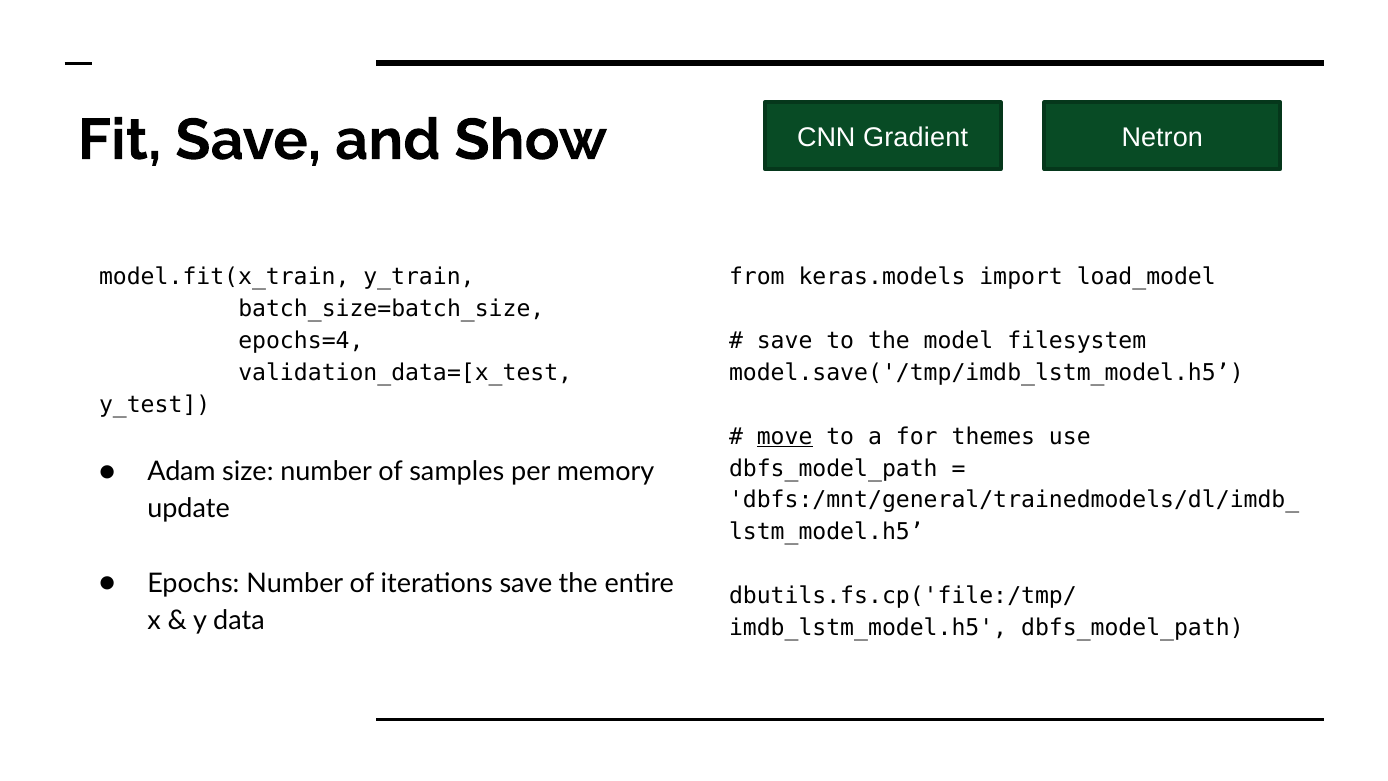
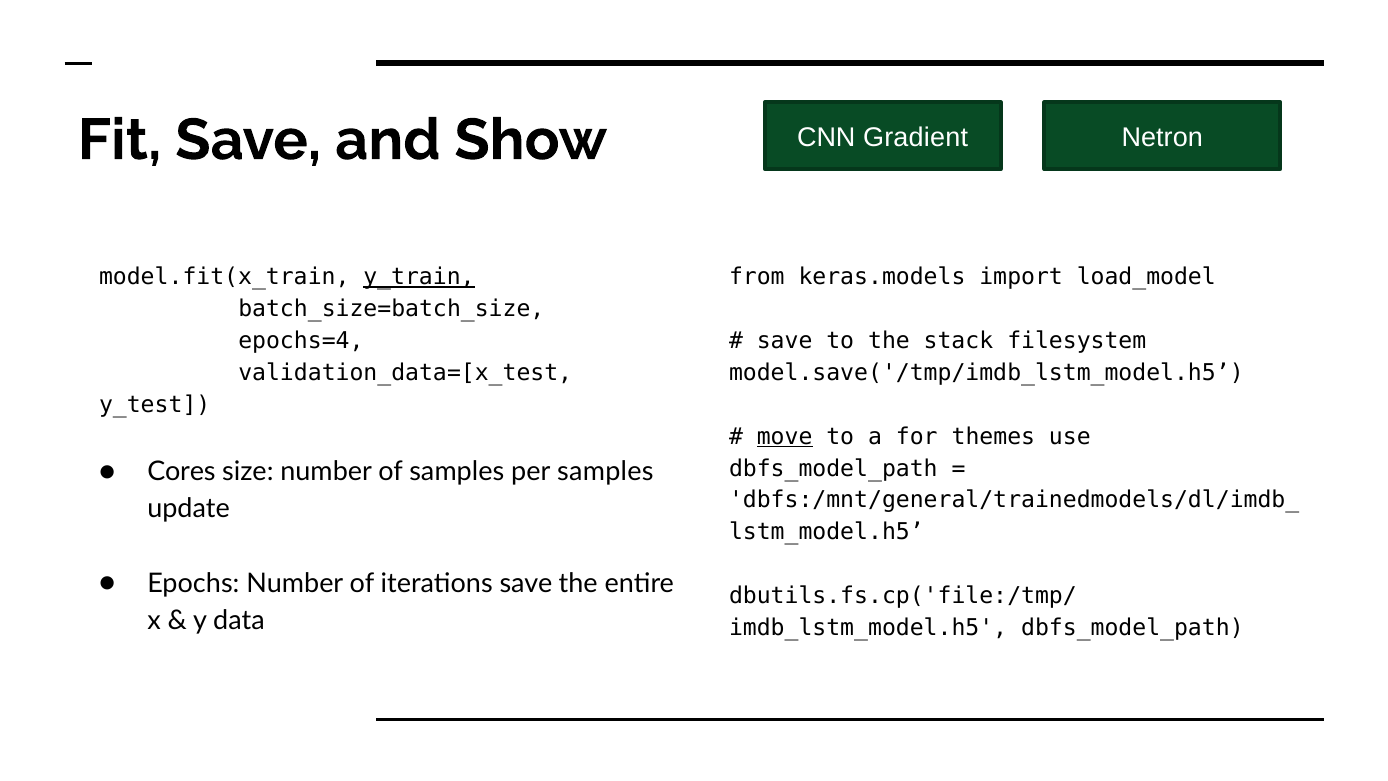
y_train underline: none -> present
model: model -> stack
Adam: Adam -> Cores
per memory: memory -> samples
